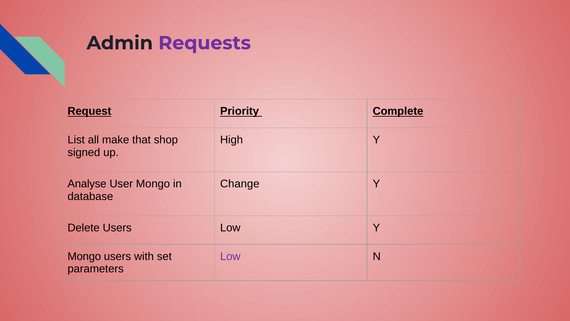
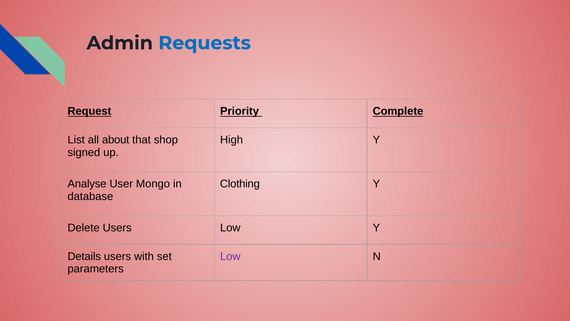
Requests colour: purple -> blue
make: make -> about
Change: Change -> Clothing
Mongo at (84, 256): Mongo -> Details
